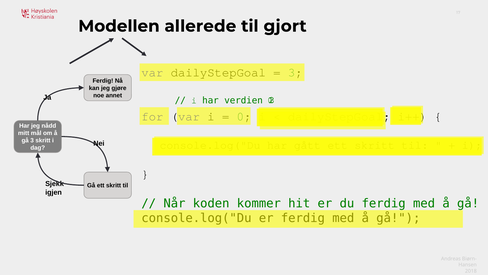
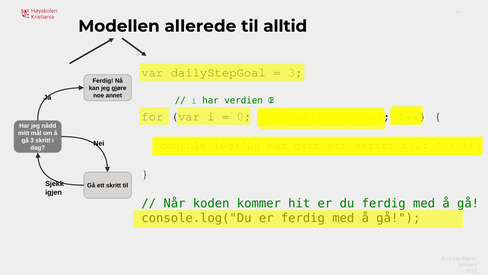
gjort: gjort -> alltid
